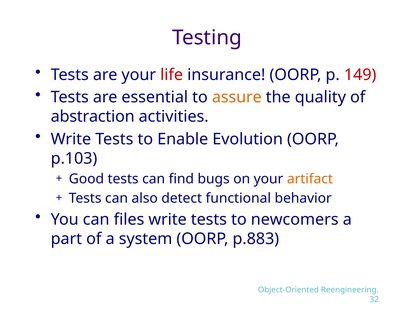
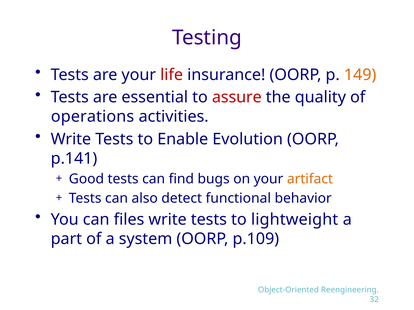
149 colour: red -> orange
assure colour: orange -> red
abstraction: abstraction -> operations
p.103: p.103 -> p.141
newcomers: newcomers -> lightweight
p.883: p.883 -> p.109
